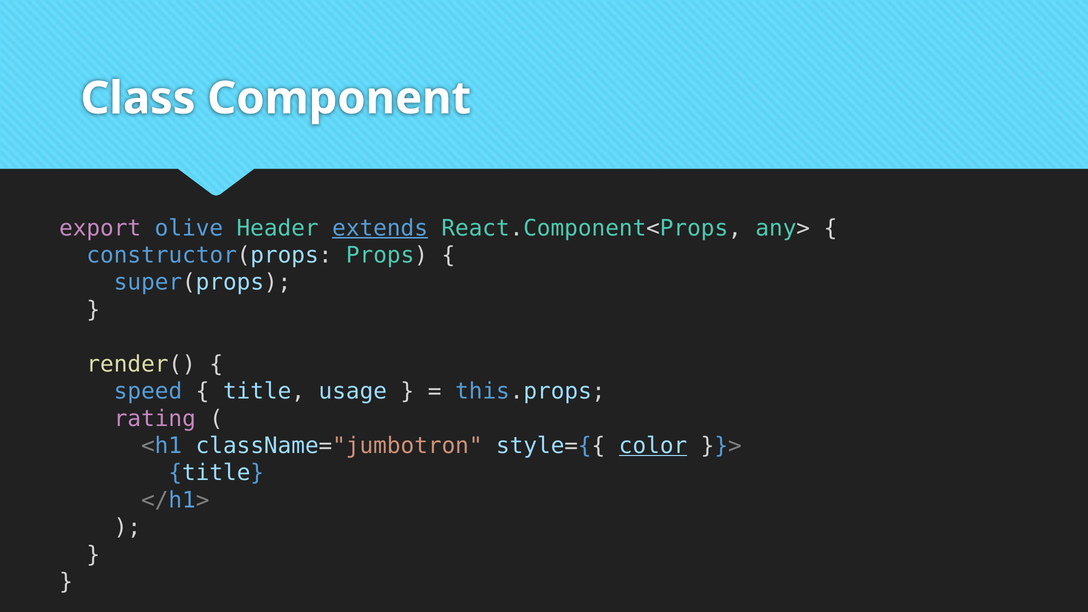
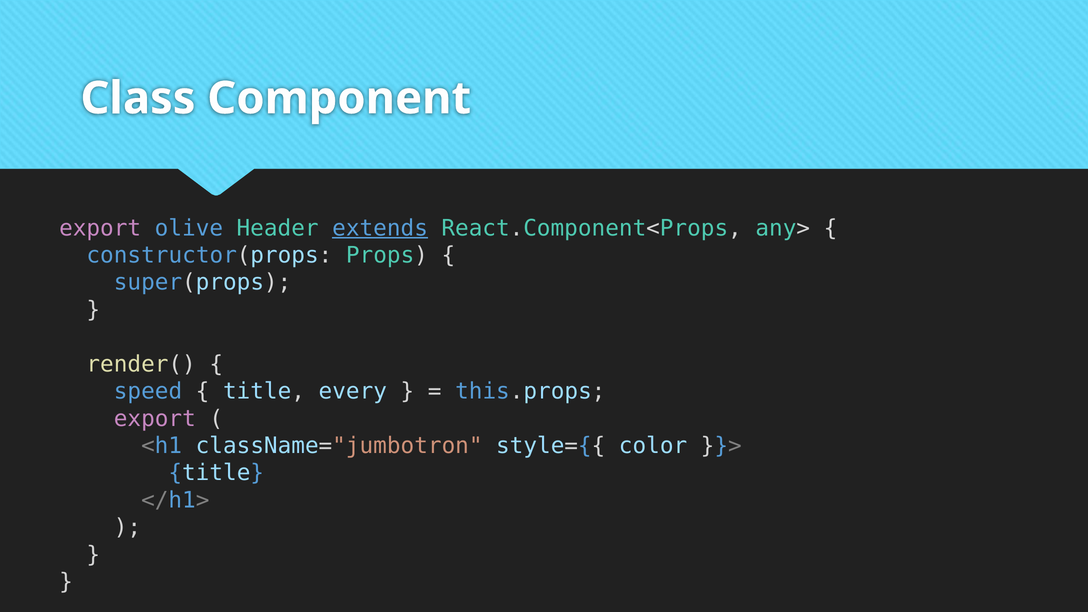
usage: usage -> every
rating at (155, 419): rating -> export
color underline: present -> none
